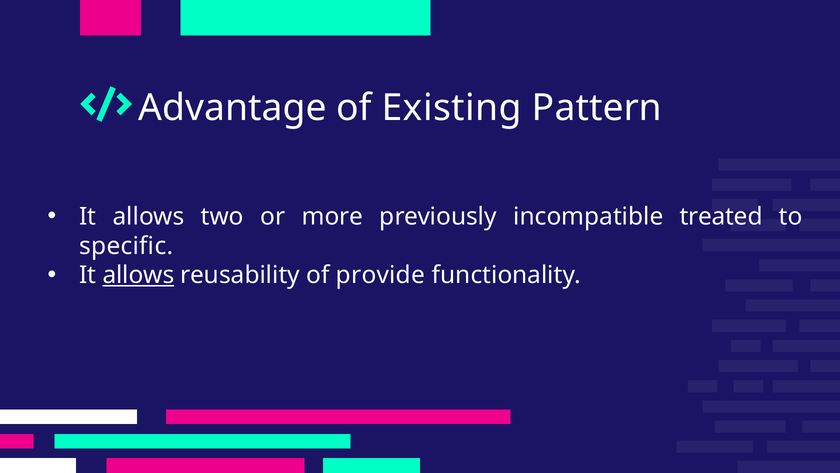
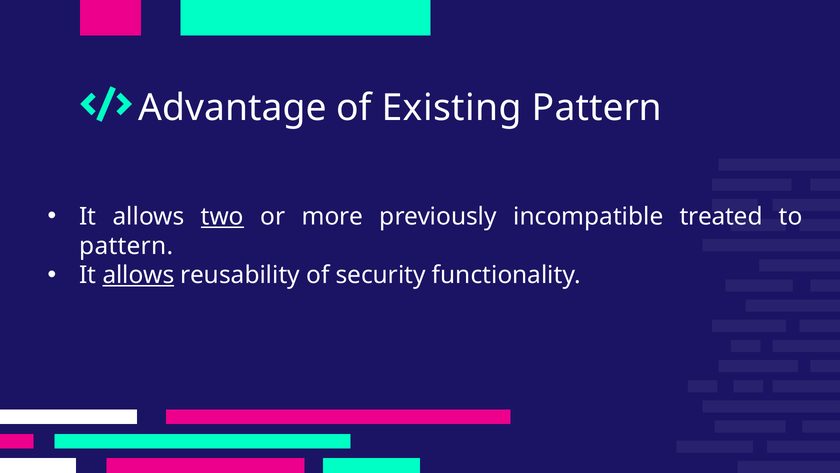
two underline: none -> present
specific at (126, 246): specific -> pattern
provide: provide -> security
